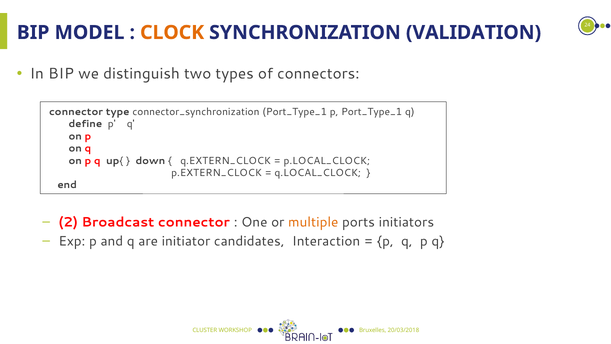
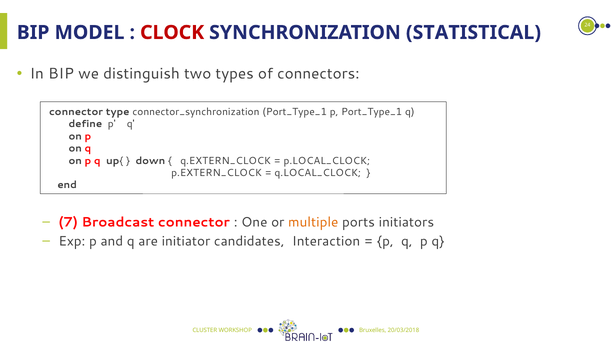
CLOCK colour: orange -> red
VALIDATION: VALIDATION -> STATISTICAL
2: 2 -> 7
